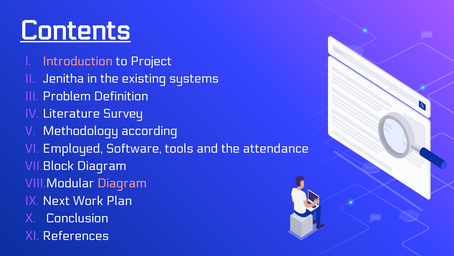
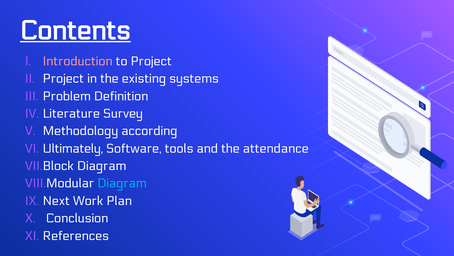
Jenitha at (63, 79): Jenitha -> Project
Employed: Employed -> Ultimately
Diagram at (122, 183) colour: pink -> light blue
